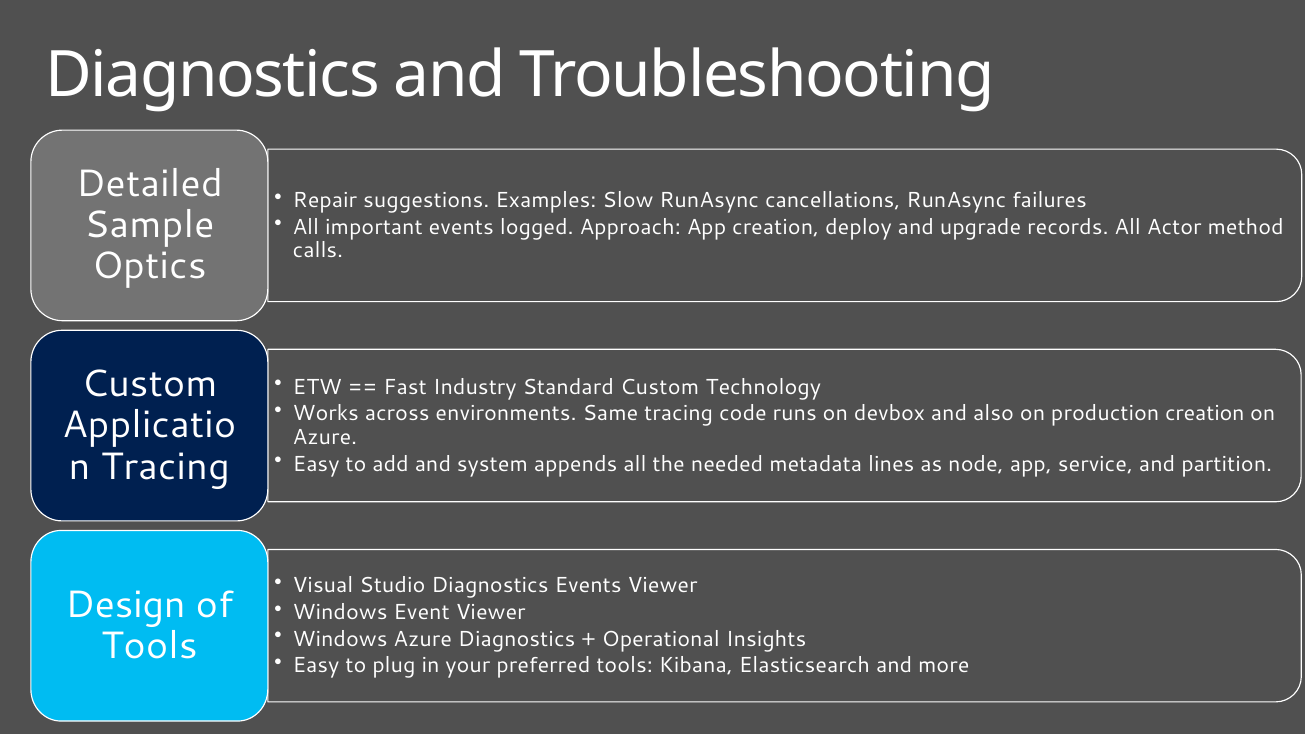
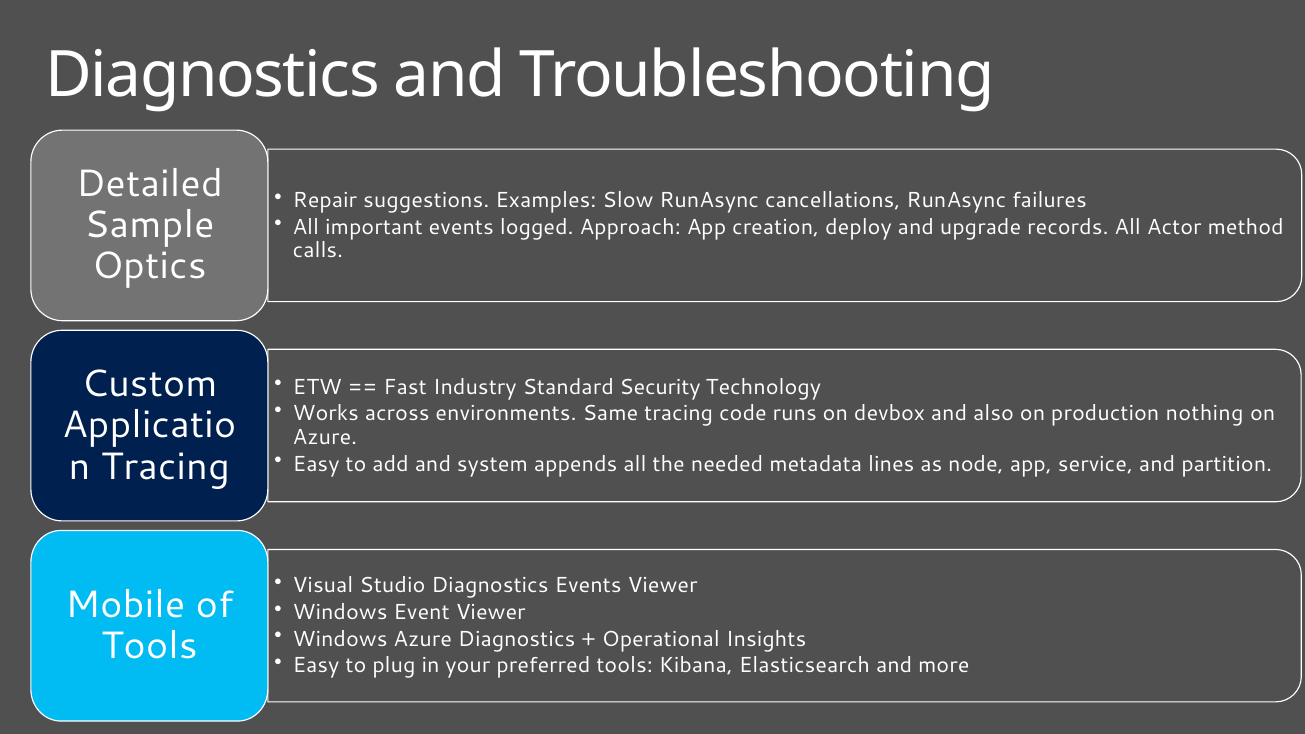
Standard Custom: Custom -> Security
production creation: creation -> nothing
Design: Design -> Mobile
